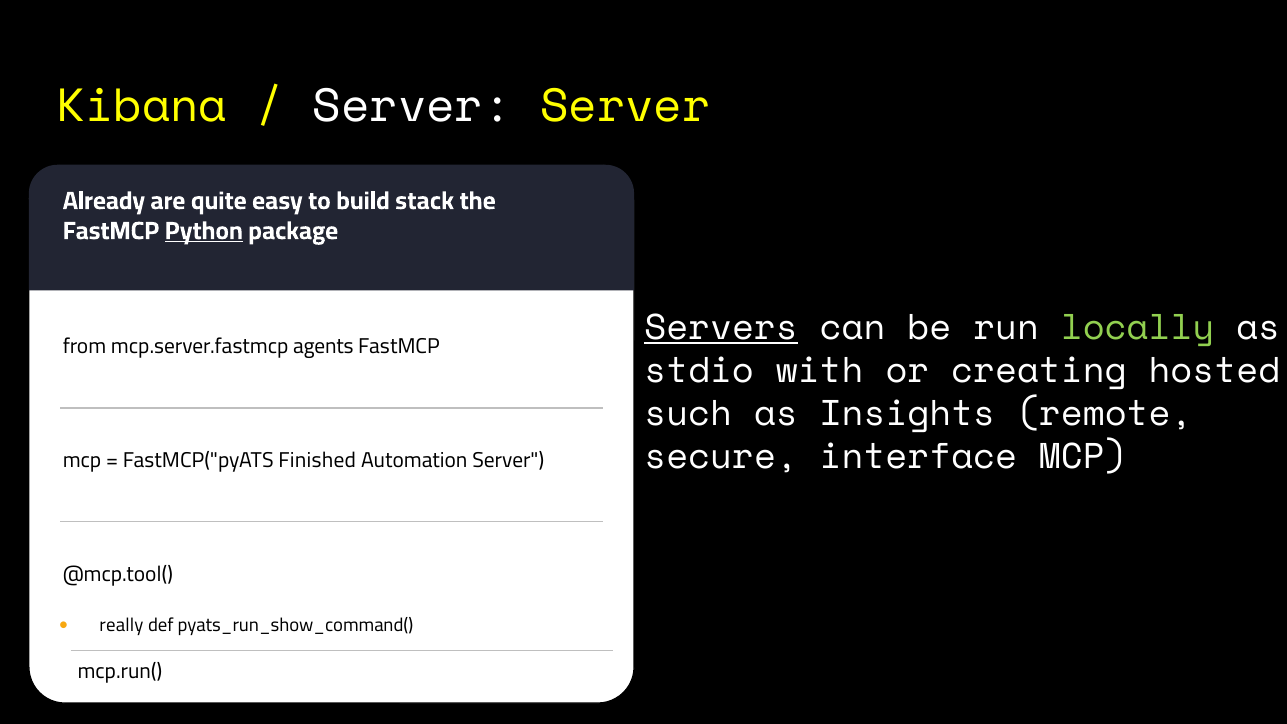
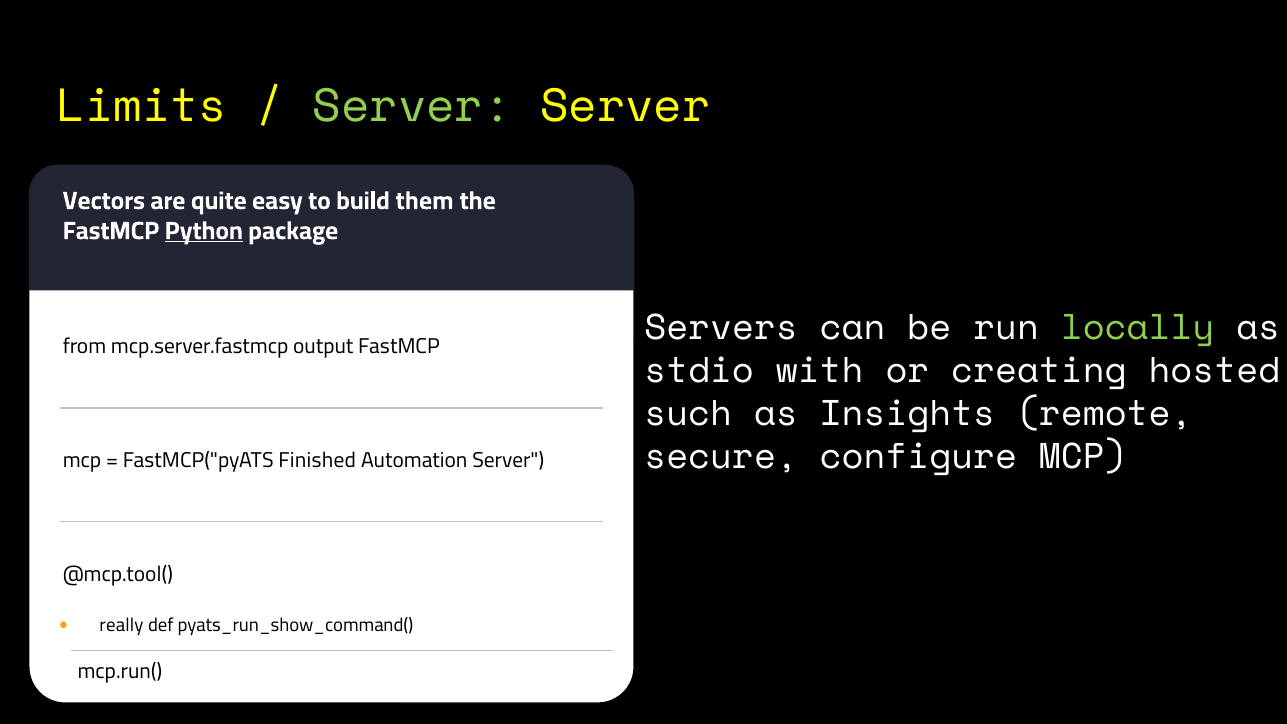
Kibana: Kibana -> Limits
Server at (412, 107) colour: white -> light green
Already: Already -> Vectors
stack: stack -> them
Servers underline: present -> none
agents: agents -> output
interface: interface -> configure
